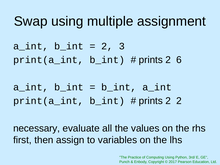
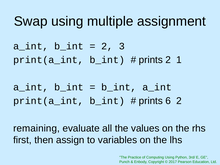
6: 6 -> 1
2 at (168, 101): 2 -> 6
necessary: necessary -> remaining
